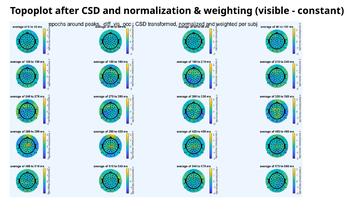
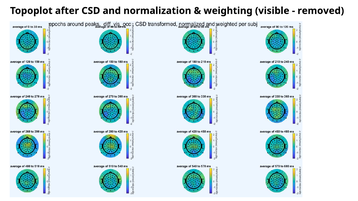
constant: constant -> removed
